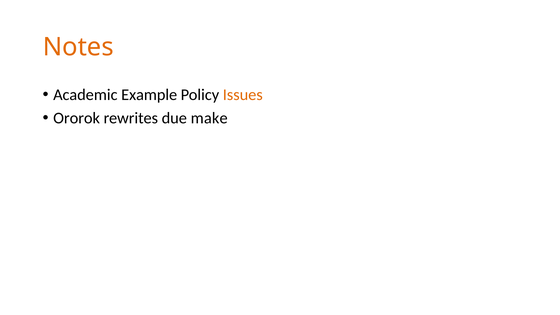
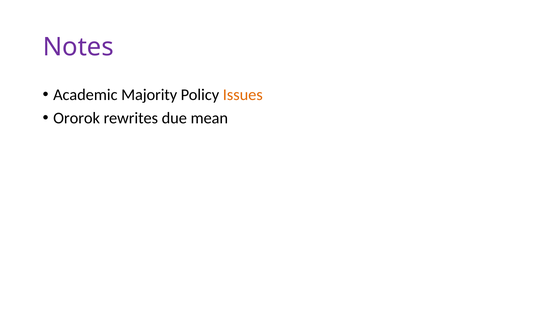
Notes colour: orange -> purple
Example: Example -> Majority
make: make -> mean
